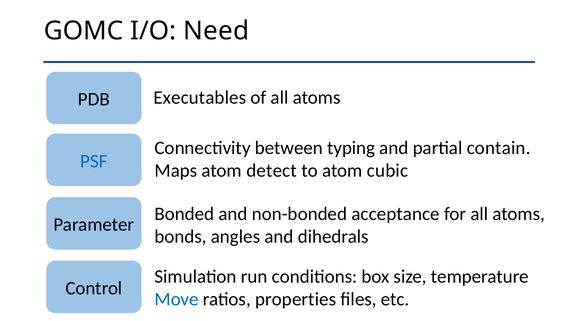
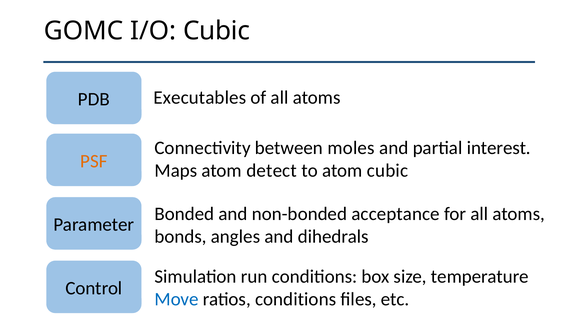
I/O Need: Need -> Cubic
typing: typing -> moles
contain: contain -> interest
PSF colour: blue -> orange
ratios properties: properties -> conditions
